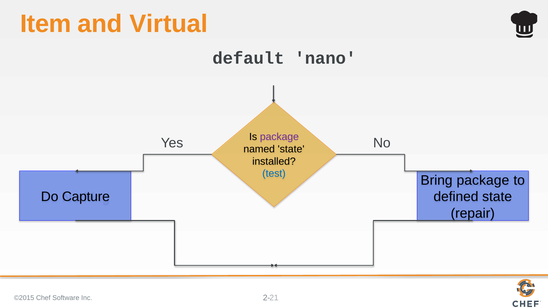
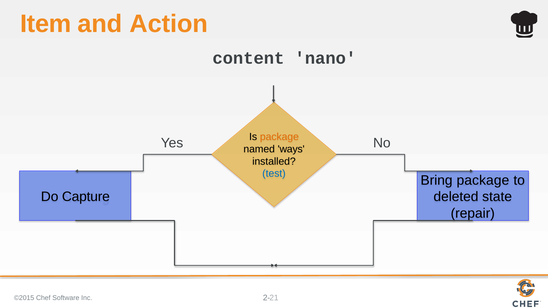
Virtual: Virtual -> Action
default: default -> content
package at (279, 137) colour: purple -> orange
named state: state -> ways
defined: defined -> deleted
